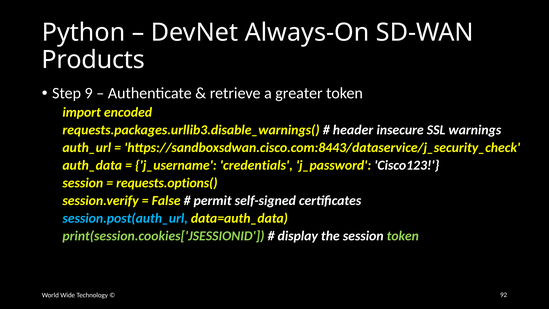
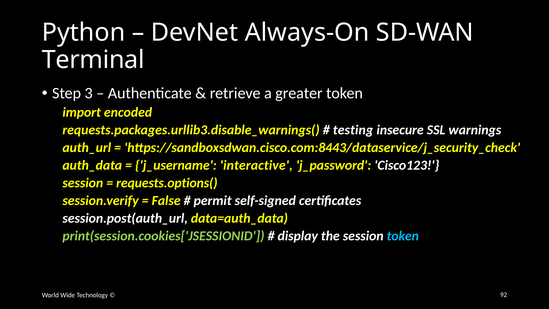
Products: Products -> Terminal
9: 9 -> 3
header: header -> testing
credentials: credentials -> interactive
session.post(auth_url colour: light blue -> white
token at (403, 236) colour: light green -> light blue
